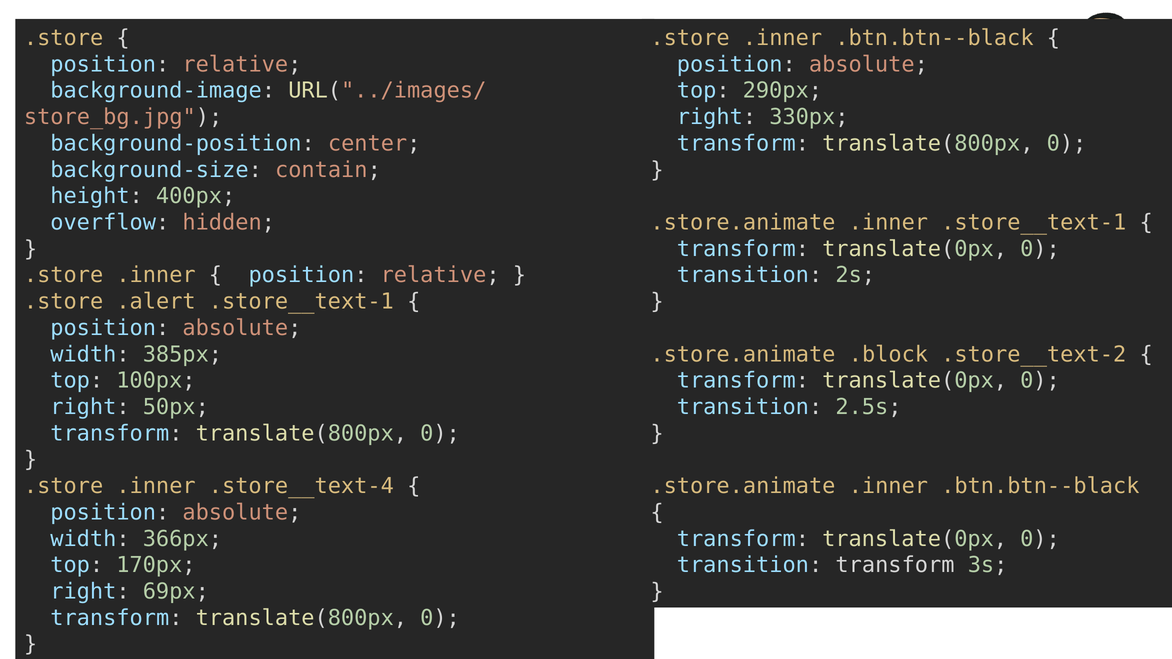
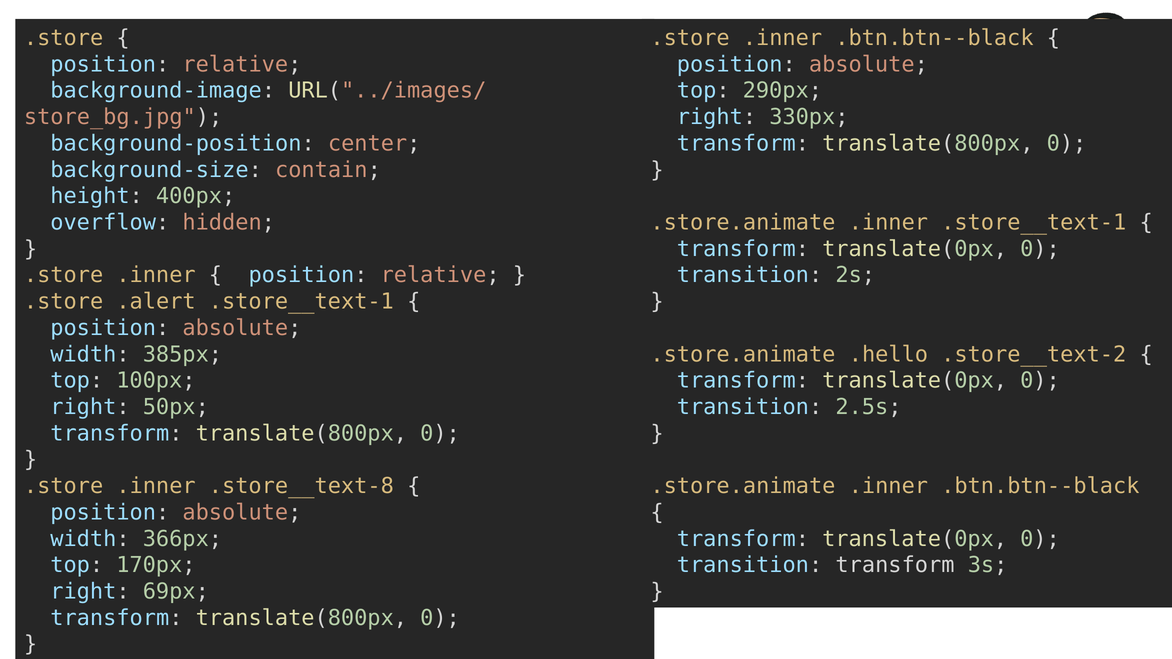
.block: .block -> .hello
.store__text-4: .store__text-4 -> .store__text-8
